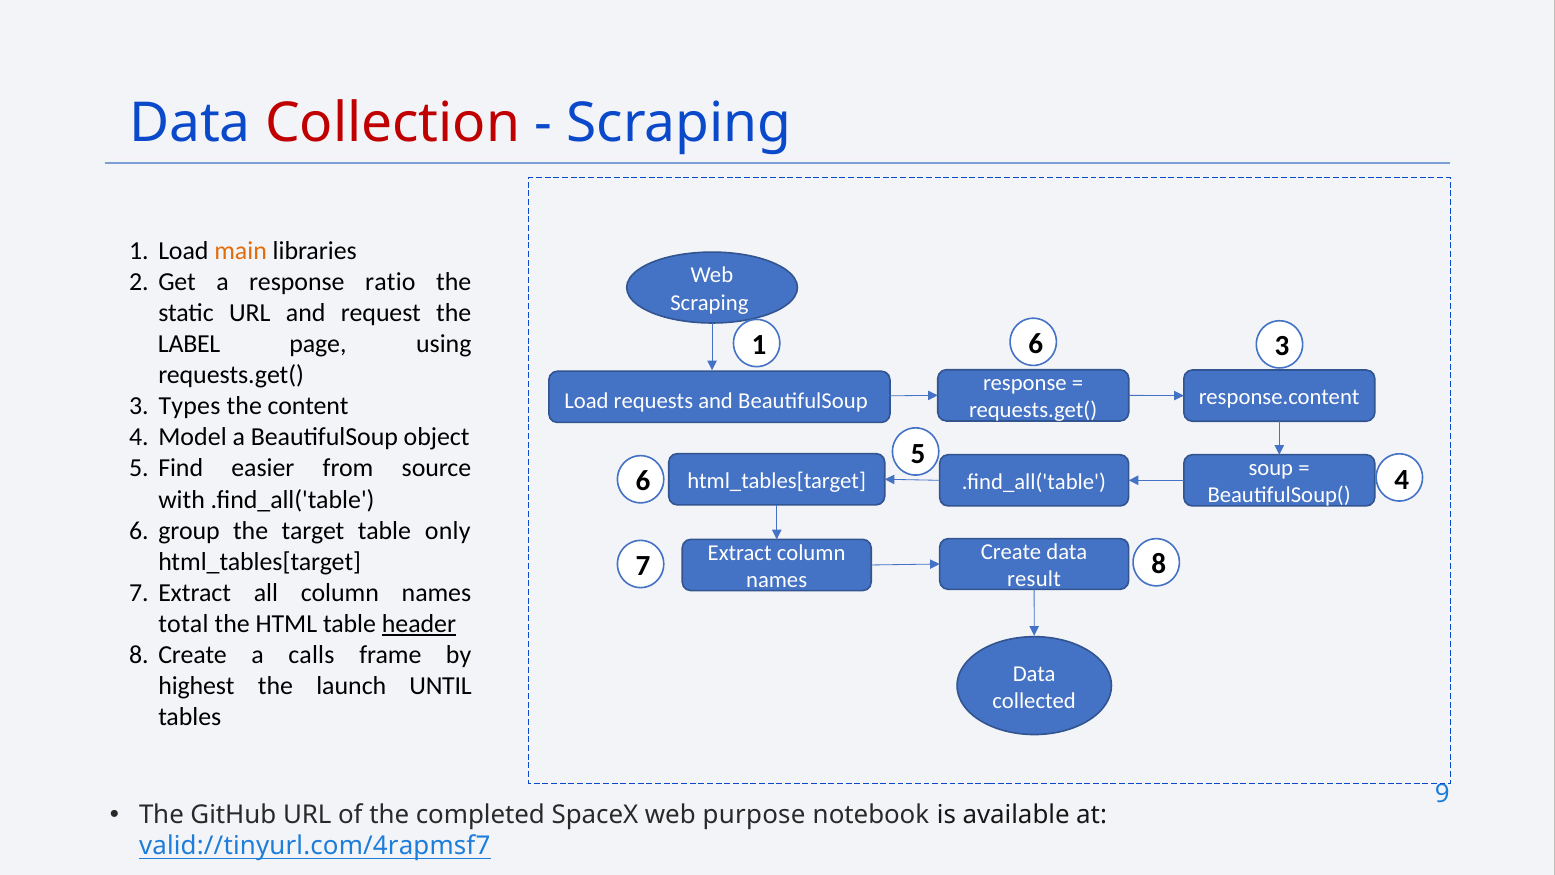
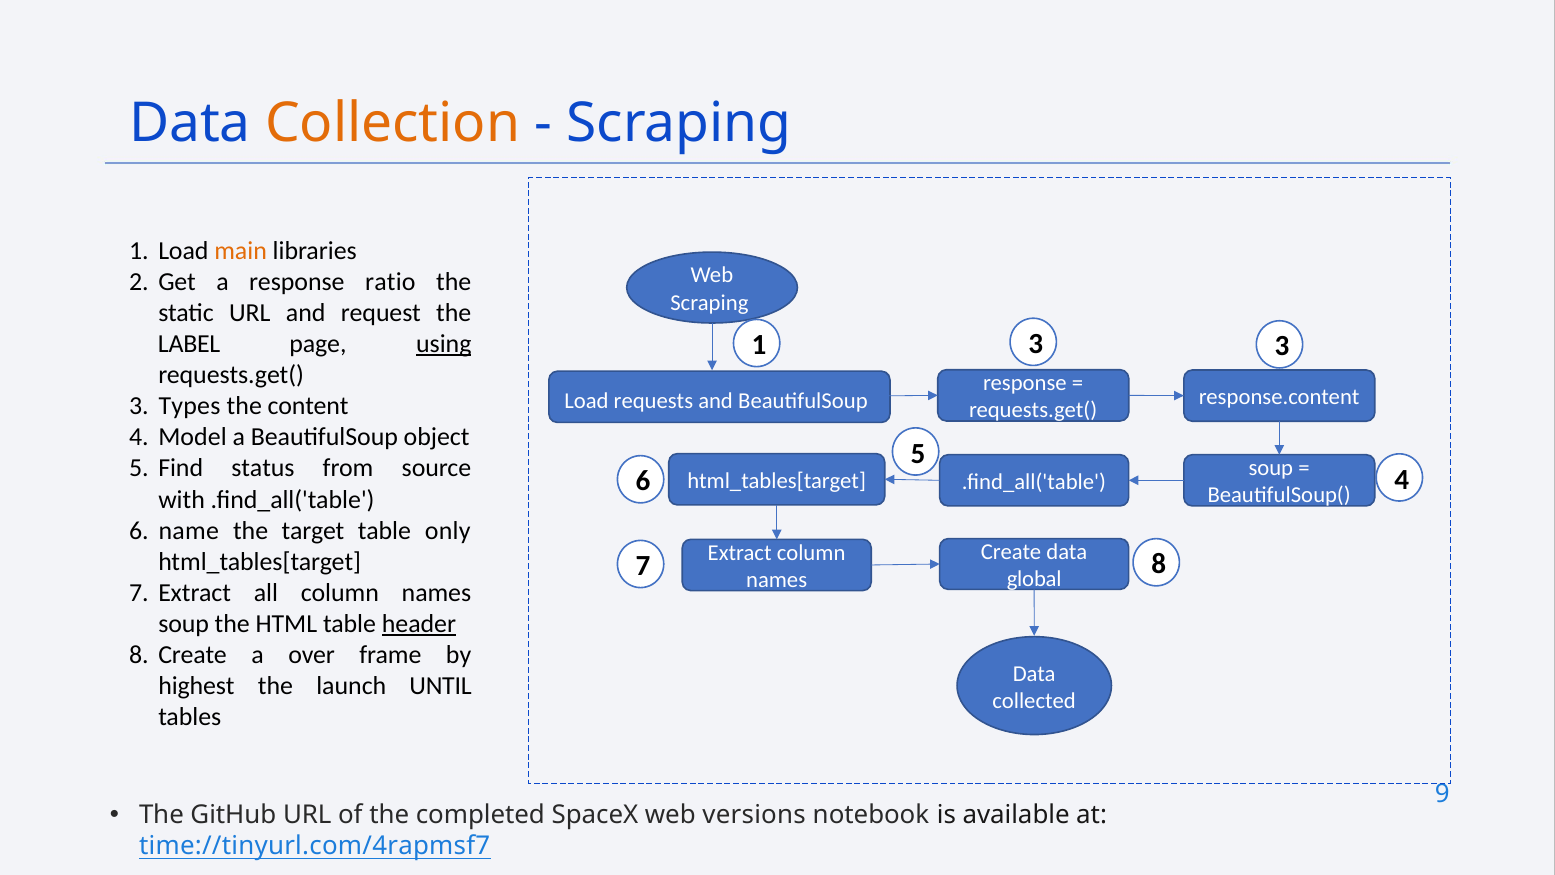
Collection colour: red -> orange
1 6: 6 -> 3
using underline: none -> present
easier: easier -> status
group: group -> name
result: result -> global
total at (183, 624): total -> soup
calls: calls -> over
purpose: purpose -> versions
valid://tinyurl.com/4rapmsf7: valid://tinyurl.com/4rapmsf7 -> time://tinyurl.com/4rapmsf7
